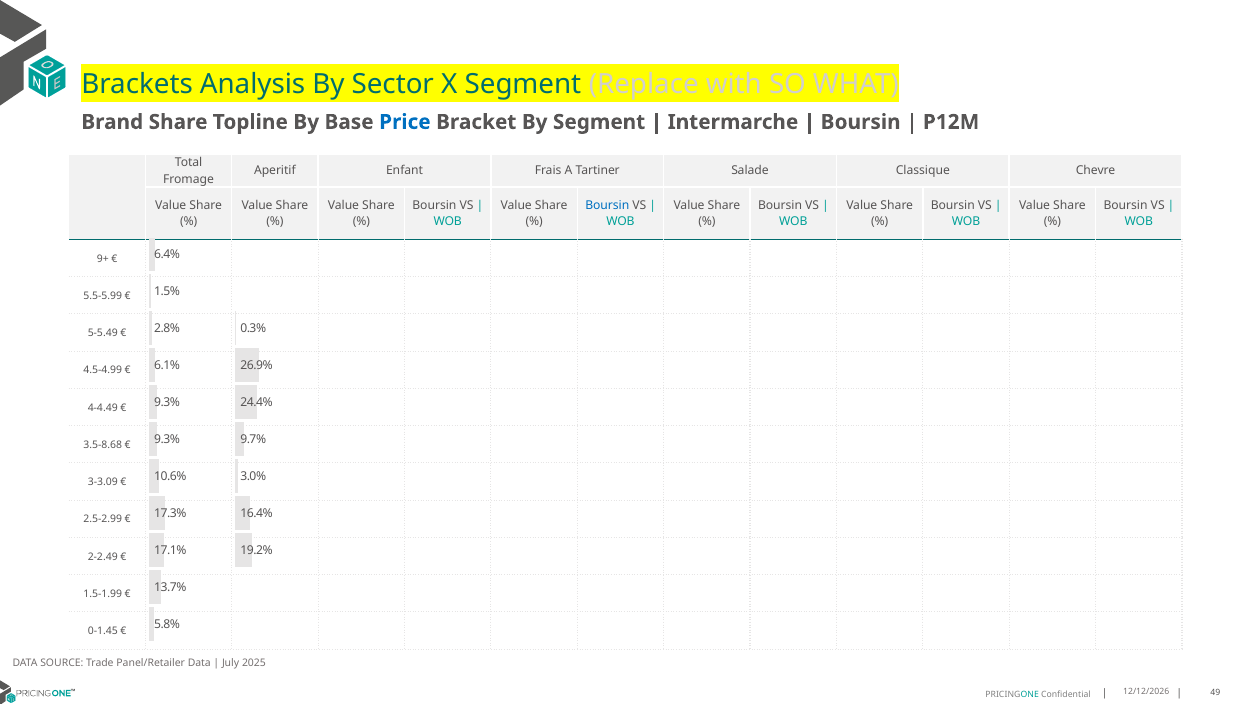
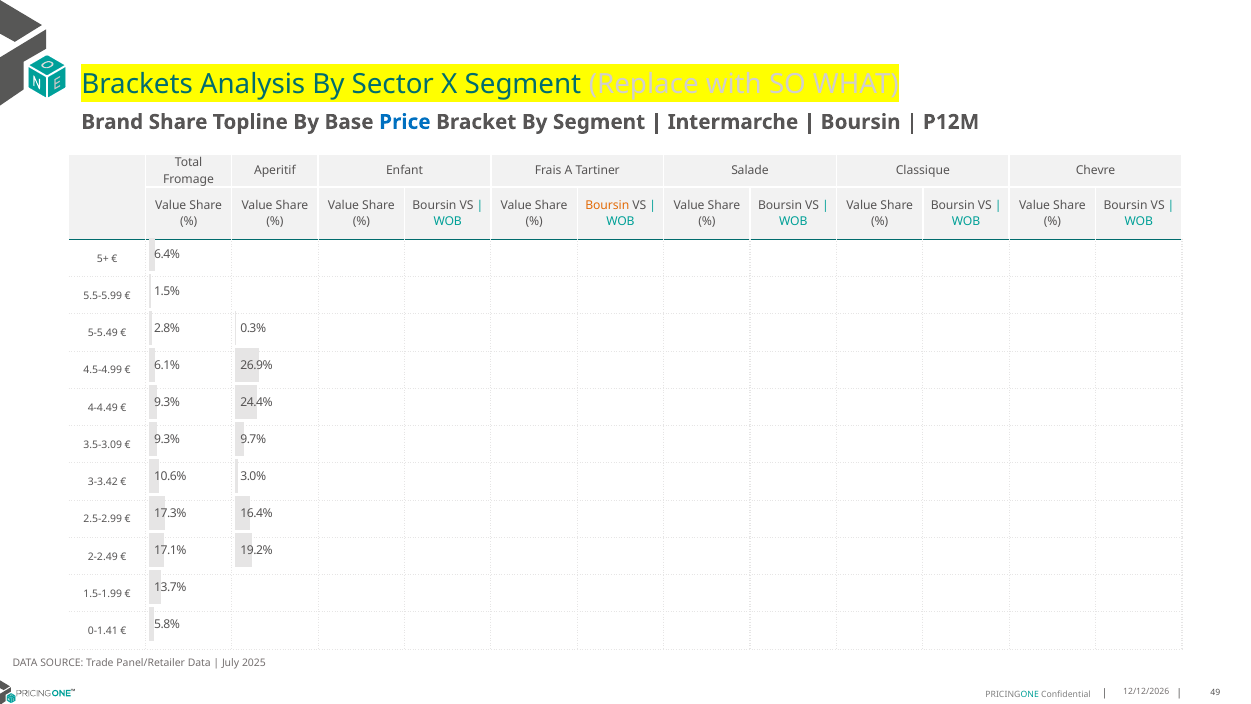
Boursin at (607, 205) colour: blue -> orange
9+: 9+ -> 5+
3.5-8.68: 3.5-8.68 -> 3.5-3.09
3-3.09: 3-3.09 -> 3-3.42
0-1.45: 0-1.45 -> 0-1.41
